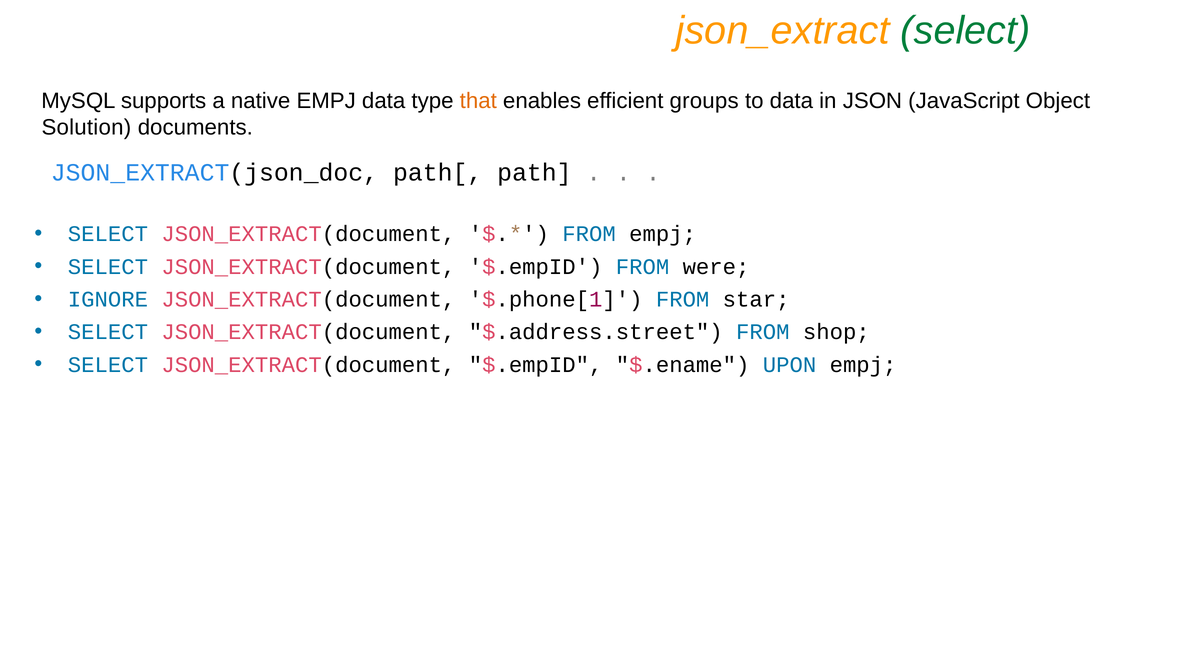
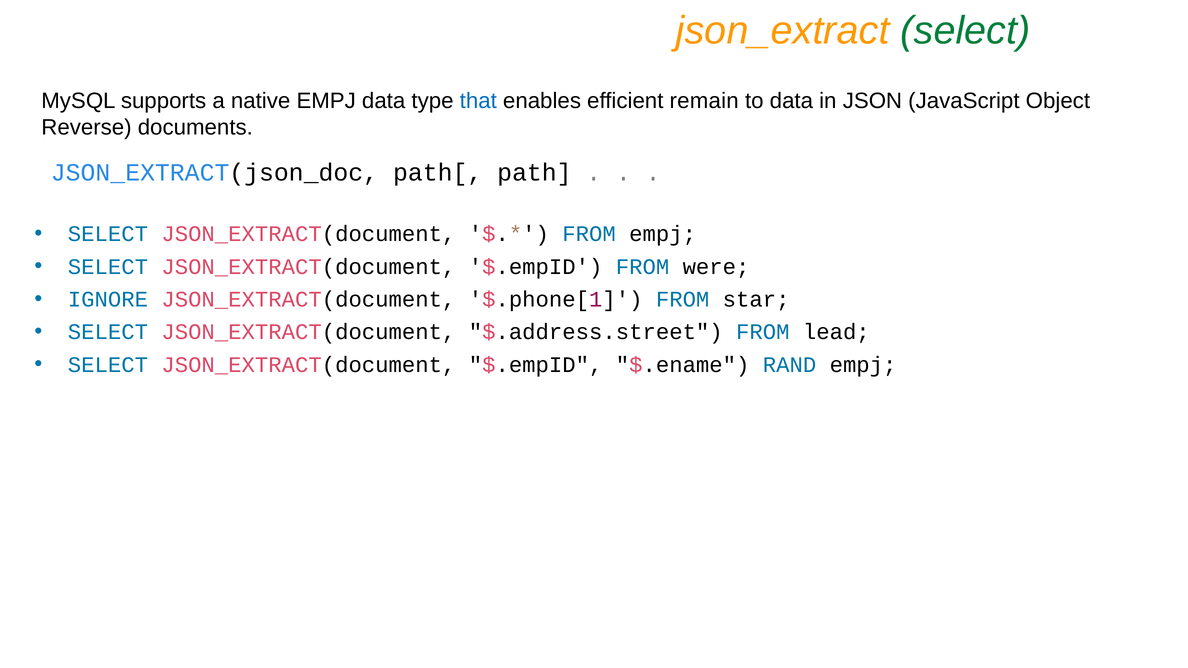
that colour: orange -> blue
groups: groups -> remain
Solution: Solution -> Reverse
shop: shop -> lead
UPON: UPON -> RAND
